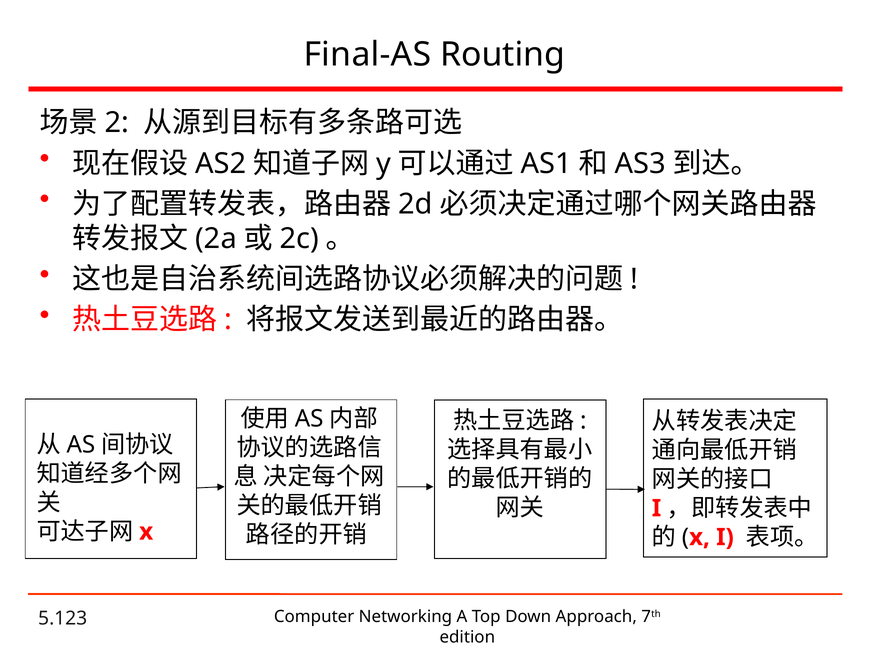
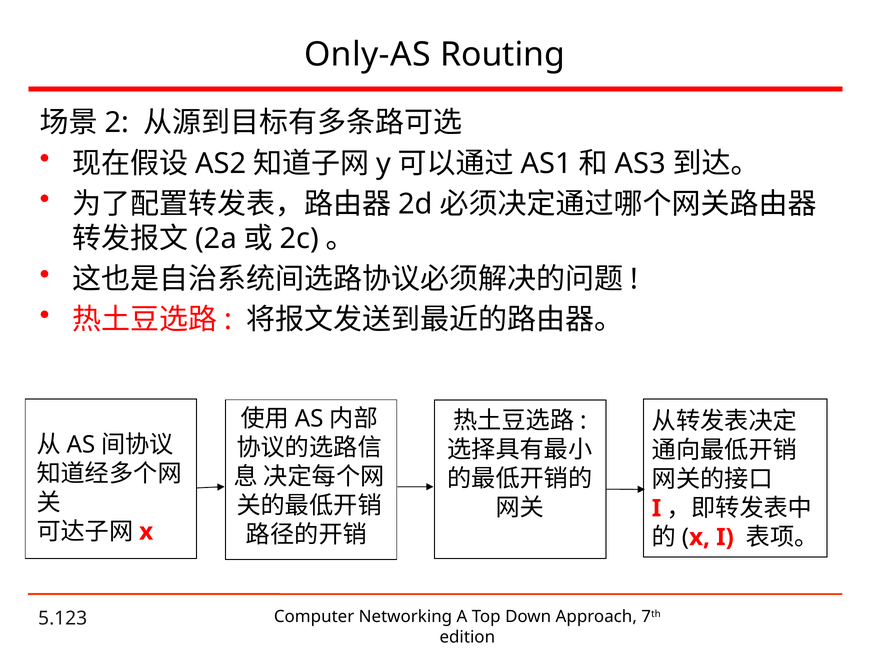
Final-AS: Final-AS -> Only-AS
